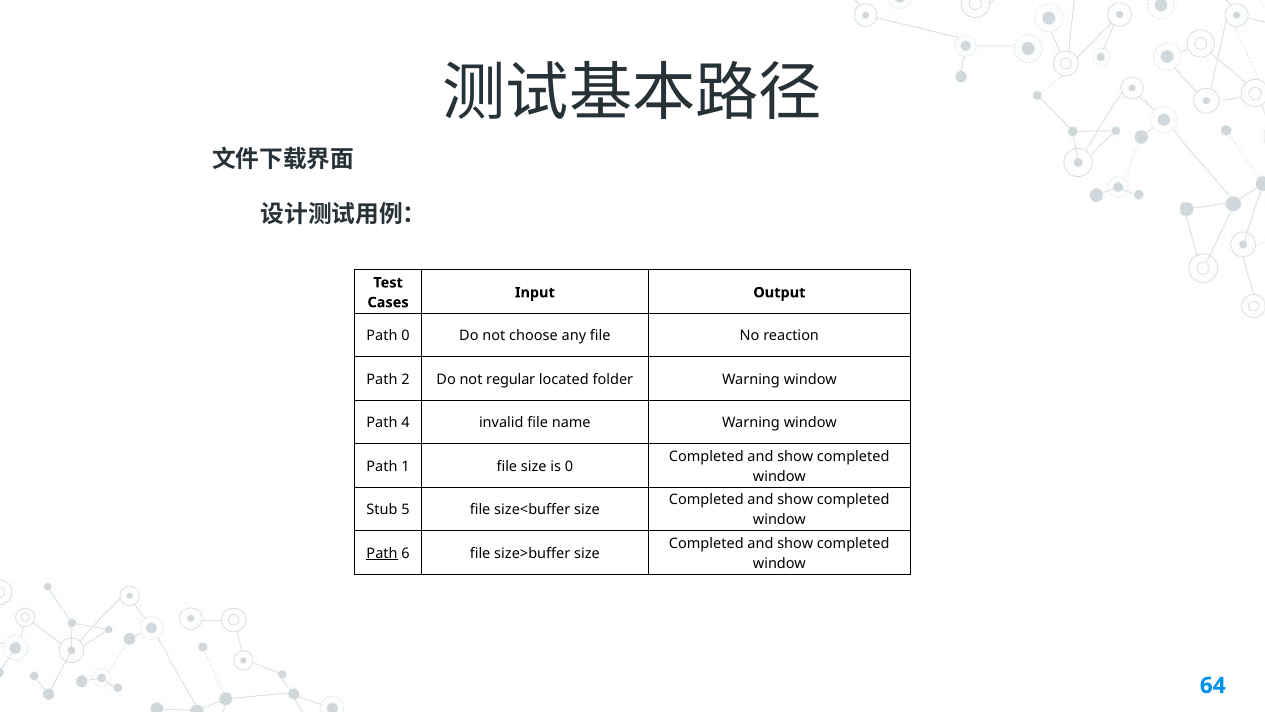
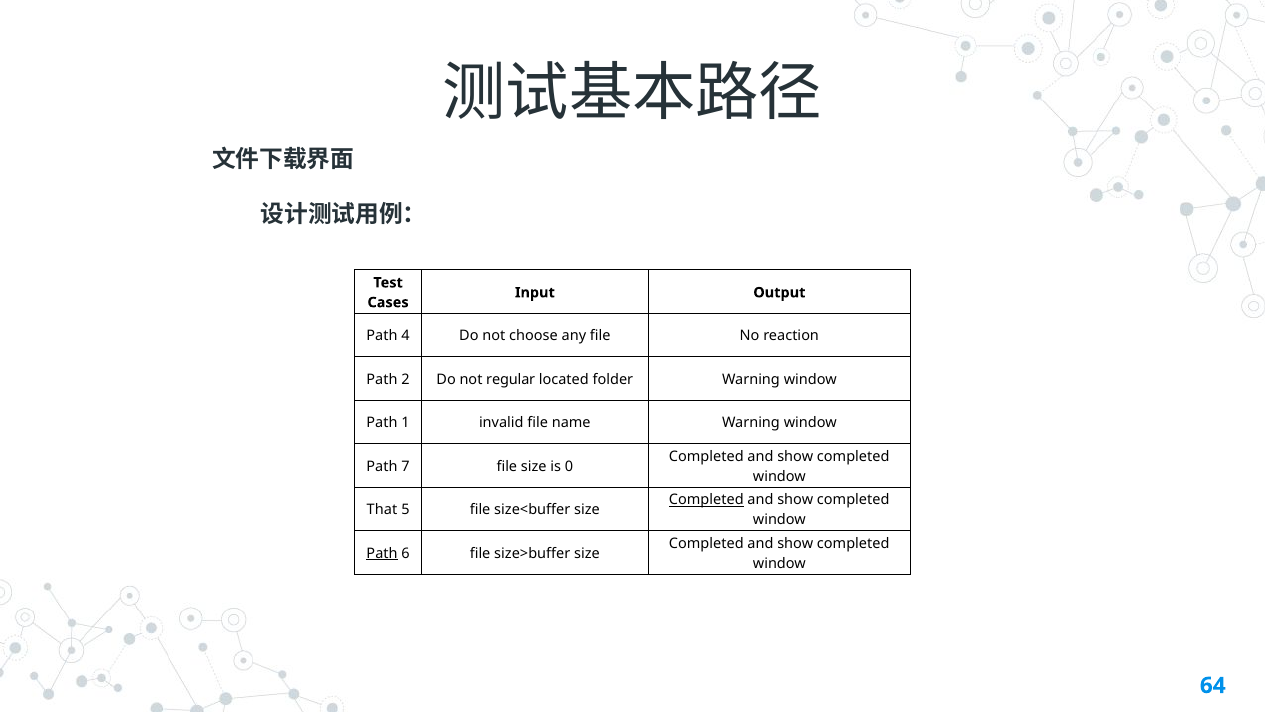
Path 0: 0 -> 4
4: 4 -> 1
1: 1 -> 7
Completed at (706, 500) underline: none -> present
Stub: Stub -> That
